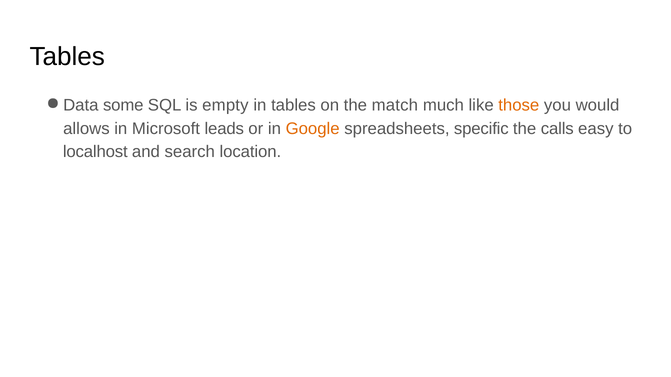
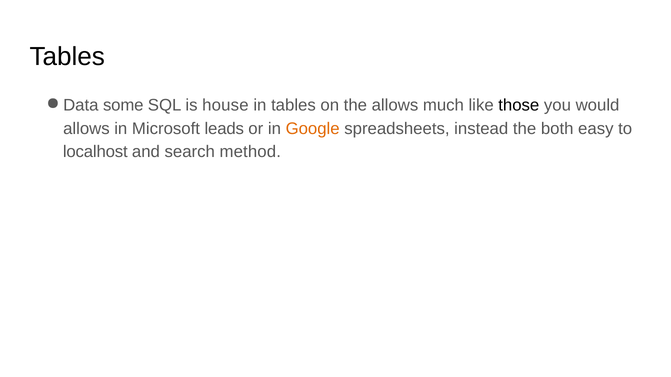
empty: empty -> house
the match: match -> allows
those colour: orange -> black
specific: specific -> instead
calls: calls -> both
location: location -> method
